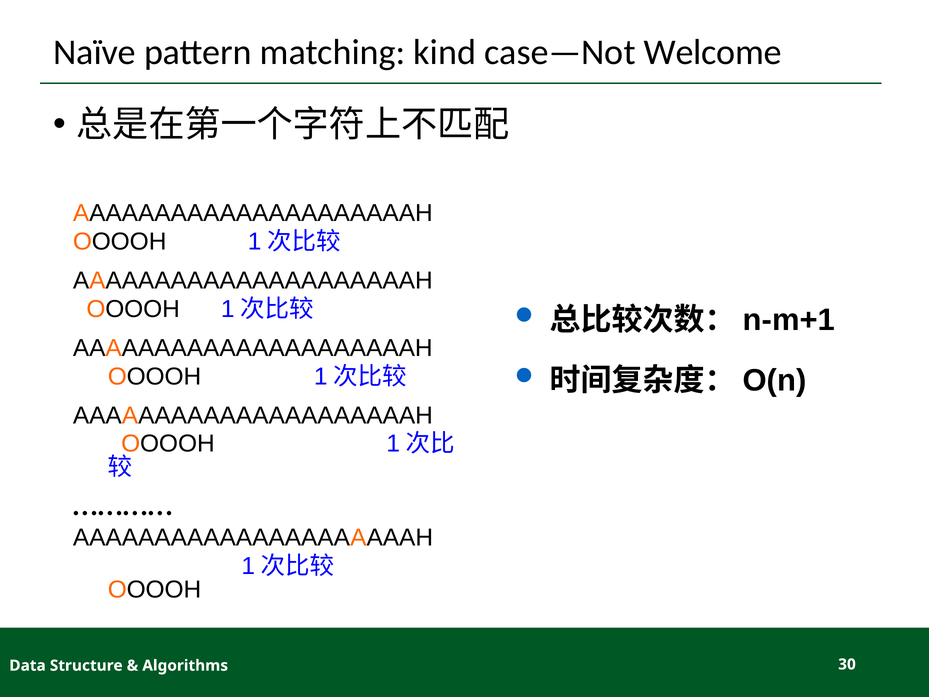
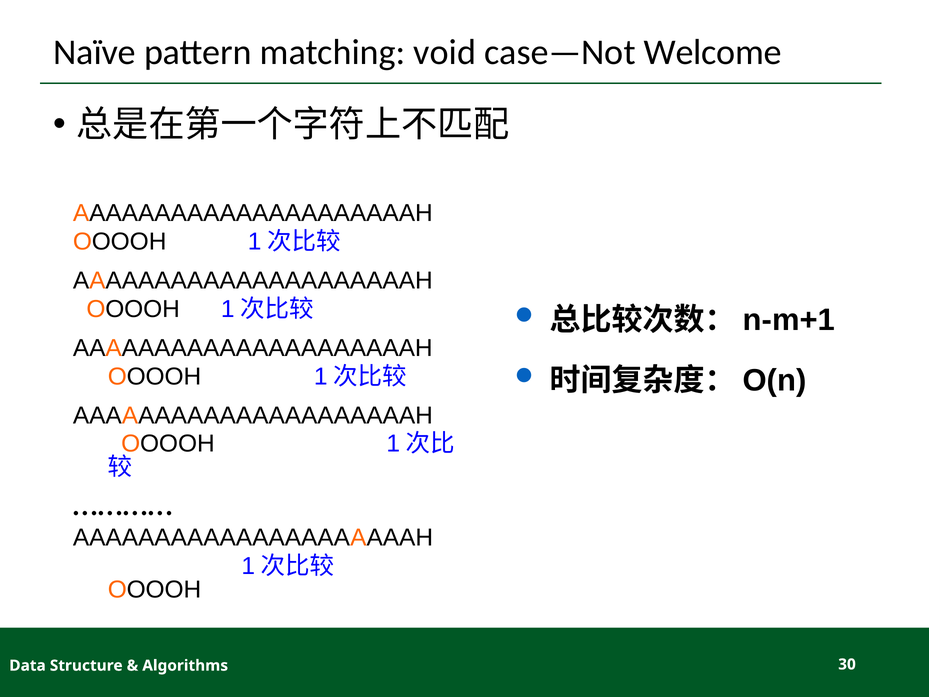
kind: kind -> void
